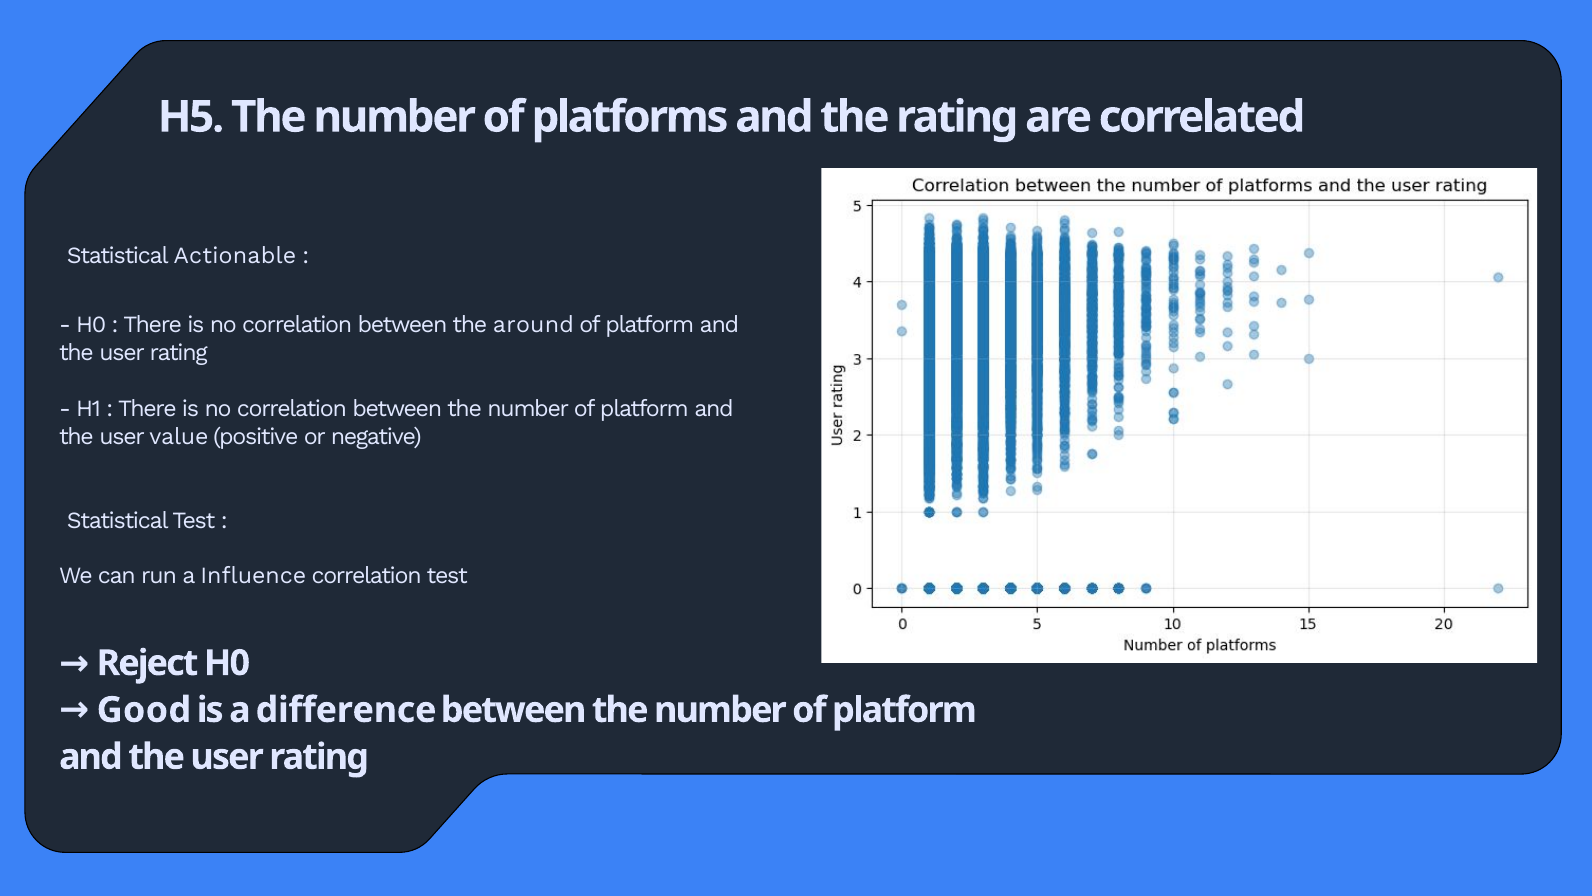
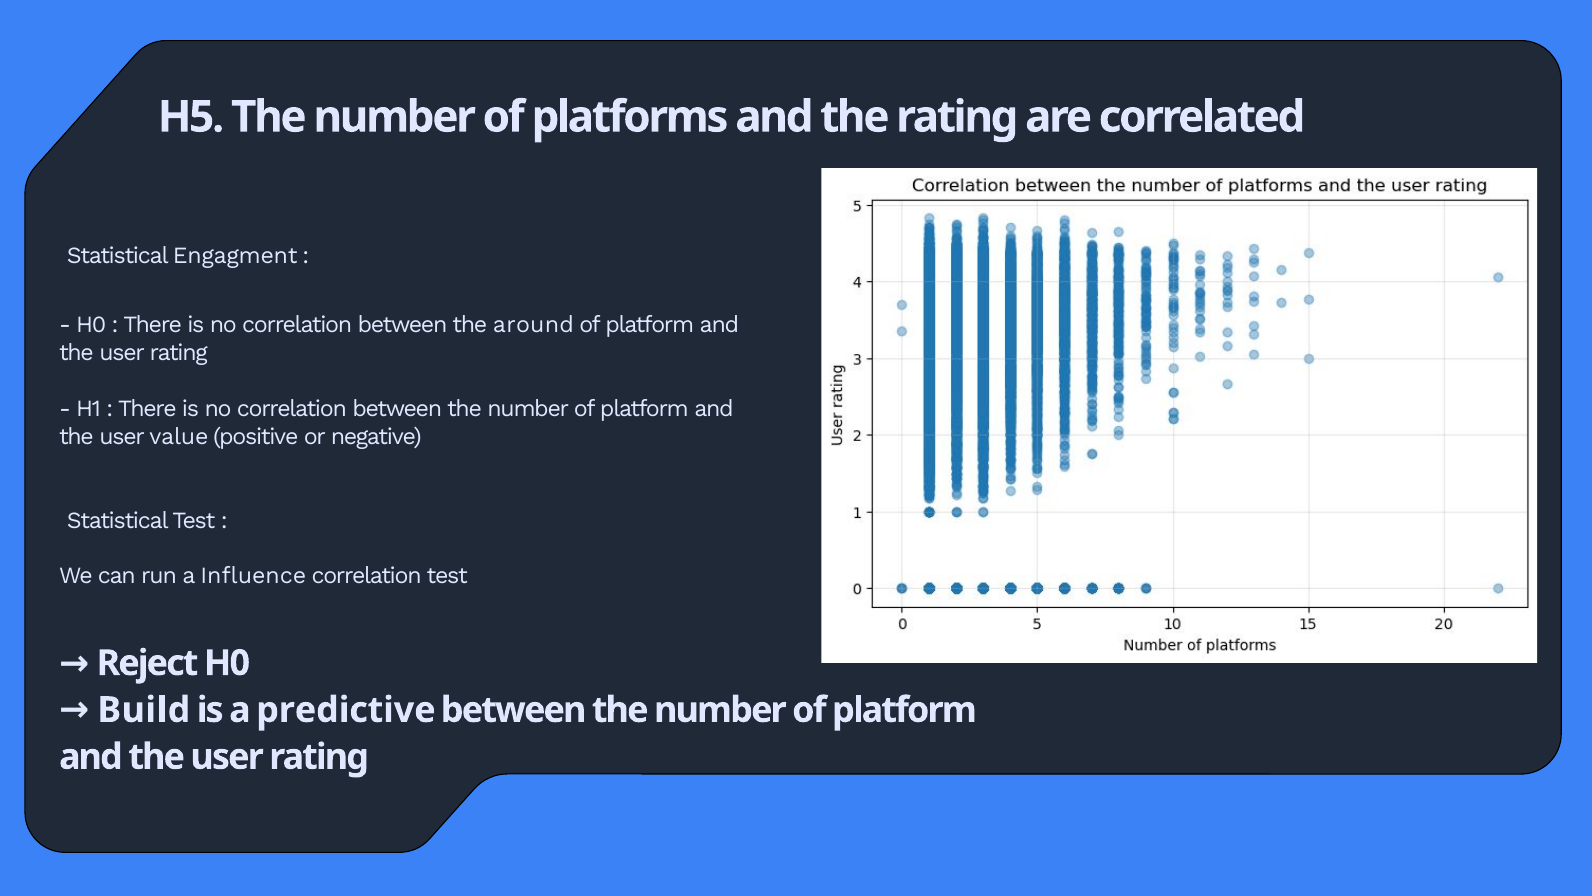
Actionable: Actionable -> Engagment
Good: Good -> Build
difference: difference -> predictive
